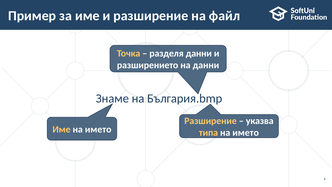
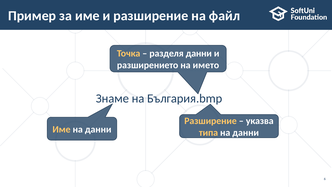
на данни: данни -> името
Име на името: името -> данни
типа на името: името -> данни
